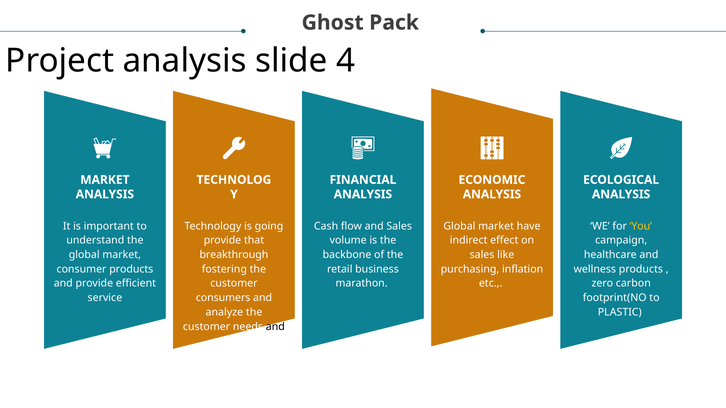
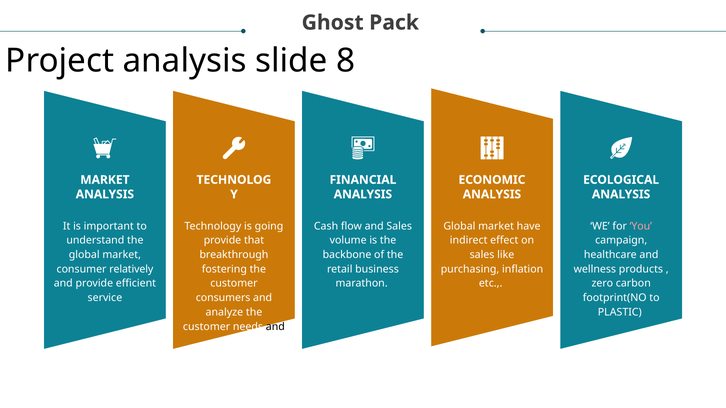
4: 4 -> 8
You colour: yellow -> pink
consumer products: products -> relatively
